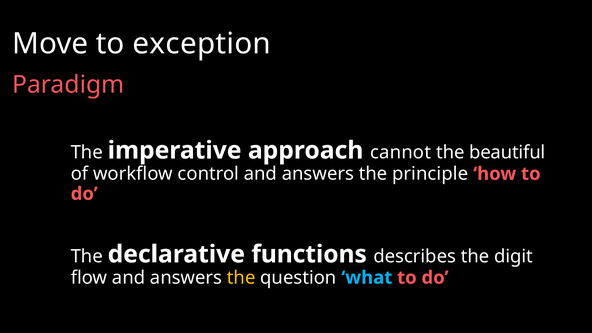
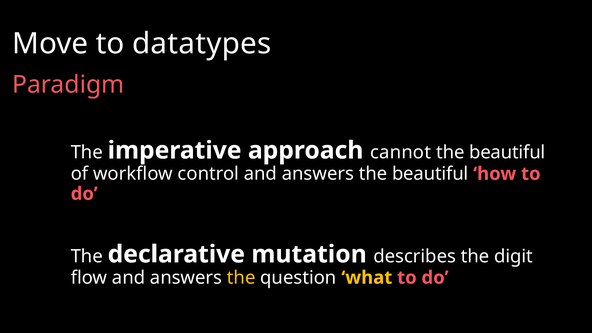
exception: exception -> datatypes
answers the principle: principle -> beautiful
functions: functions -> mutation
what colour: light blue -> yellow
